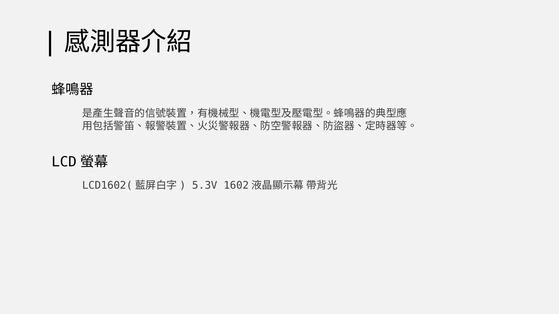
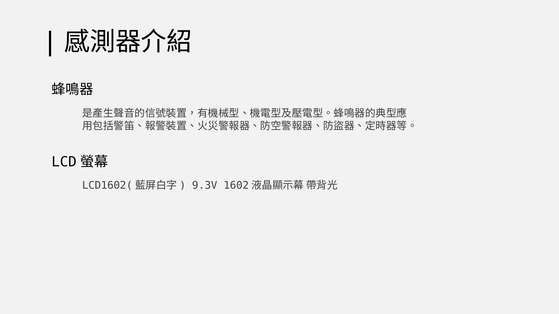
5.3V: 5.3V -> 9.3V
